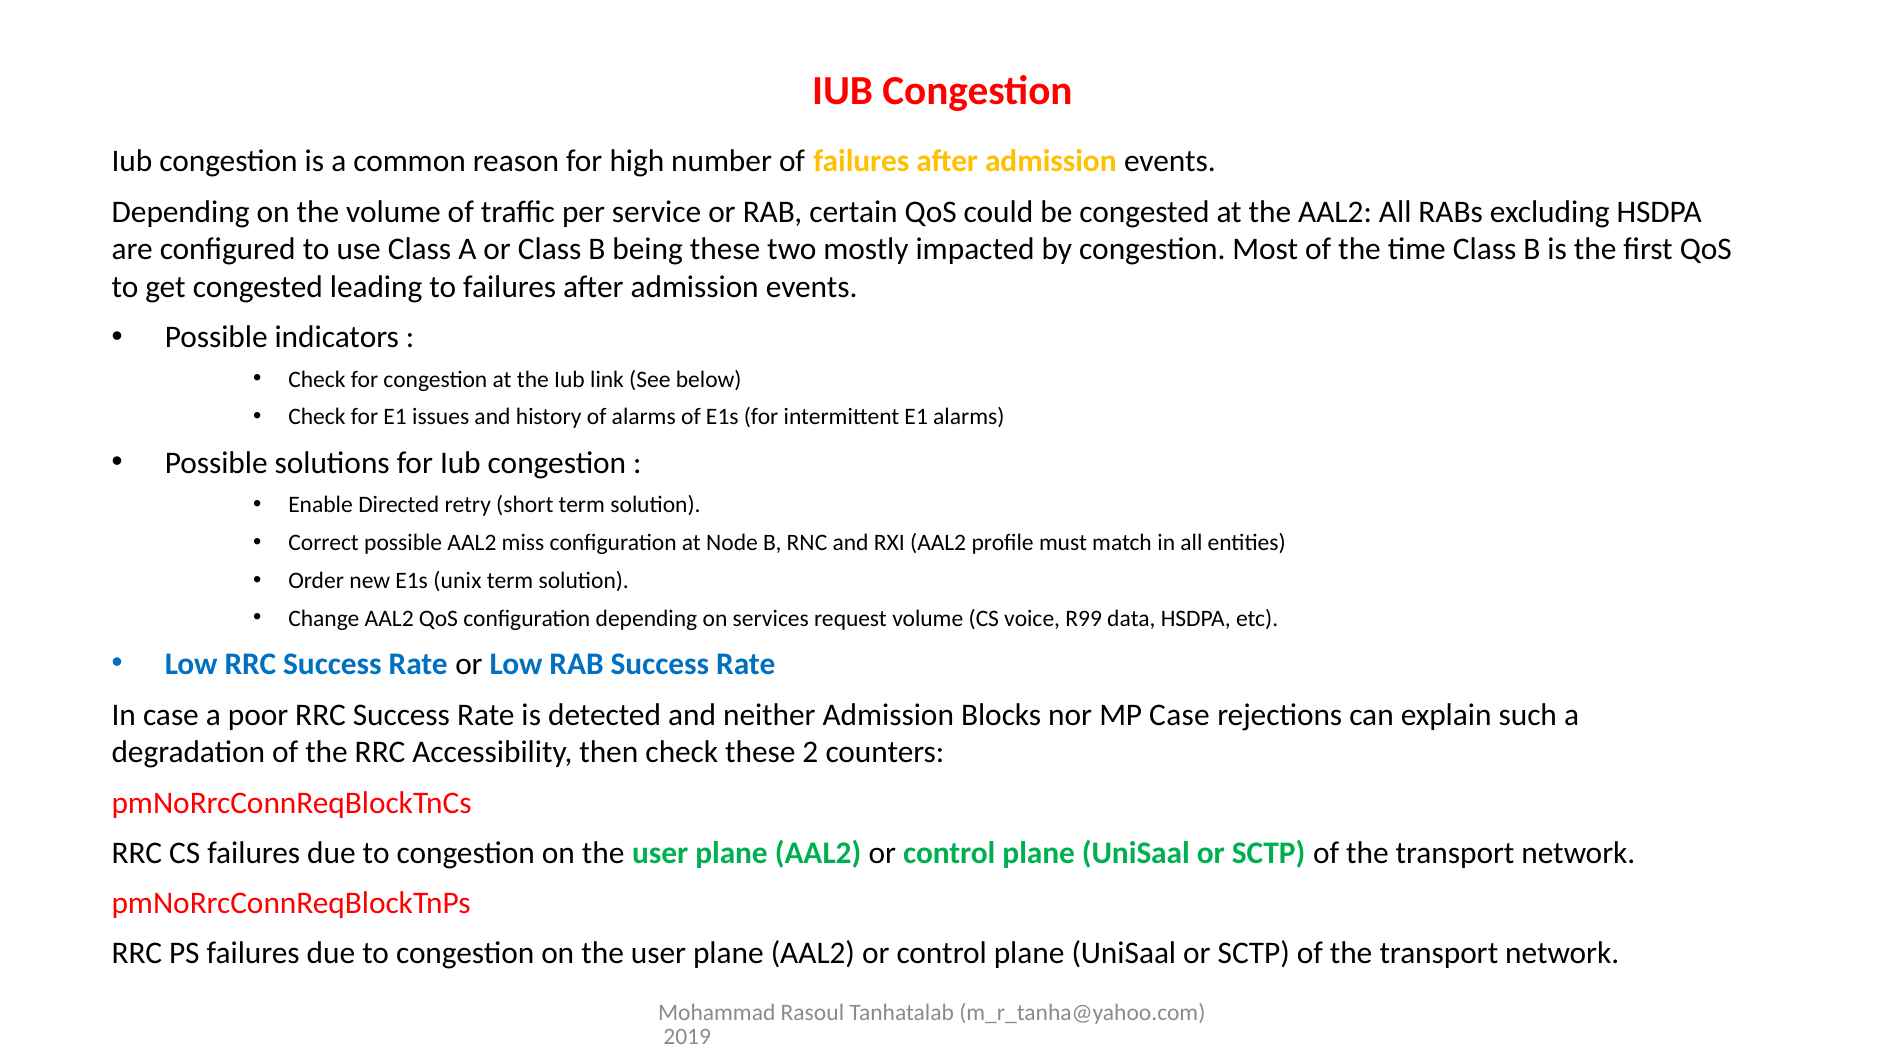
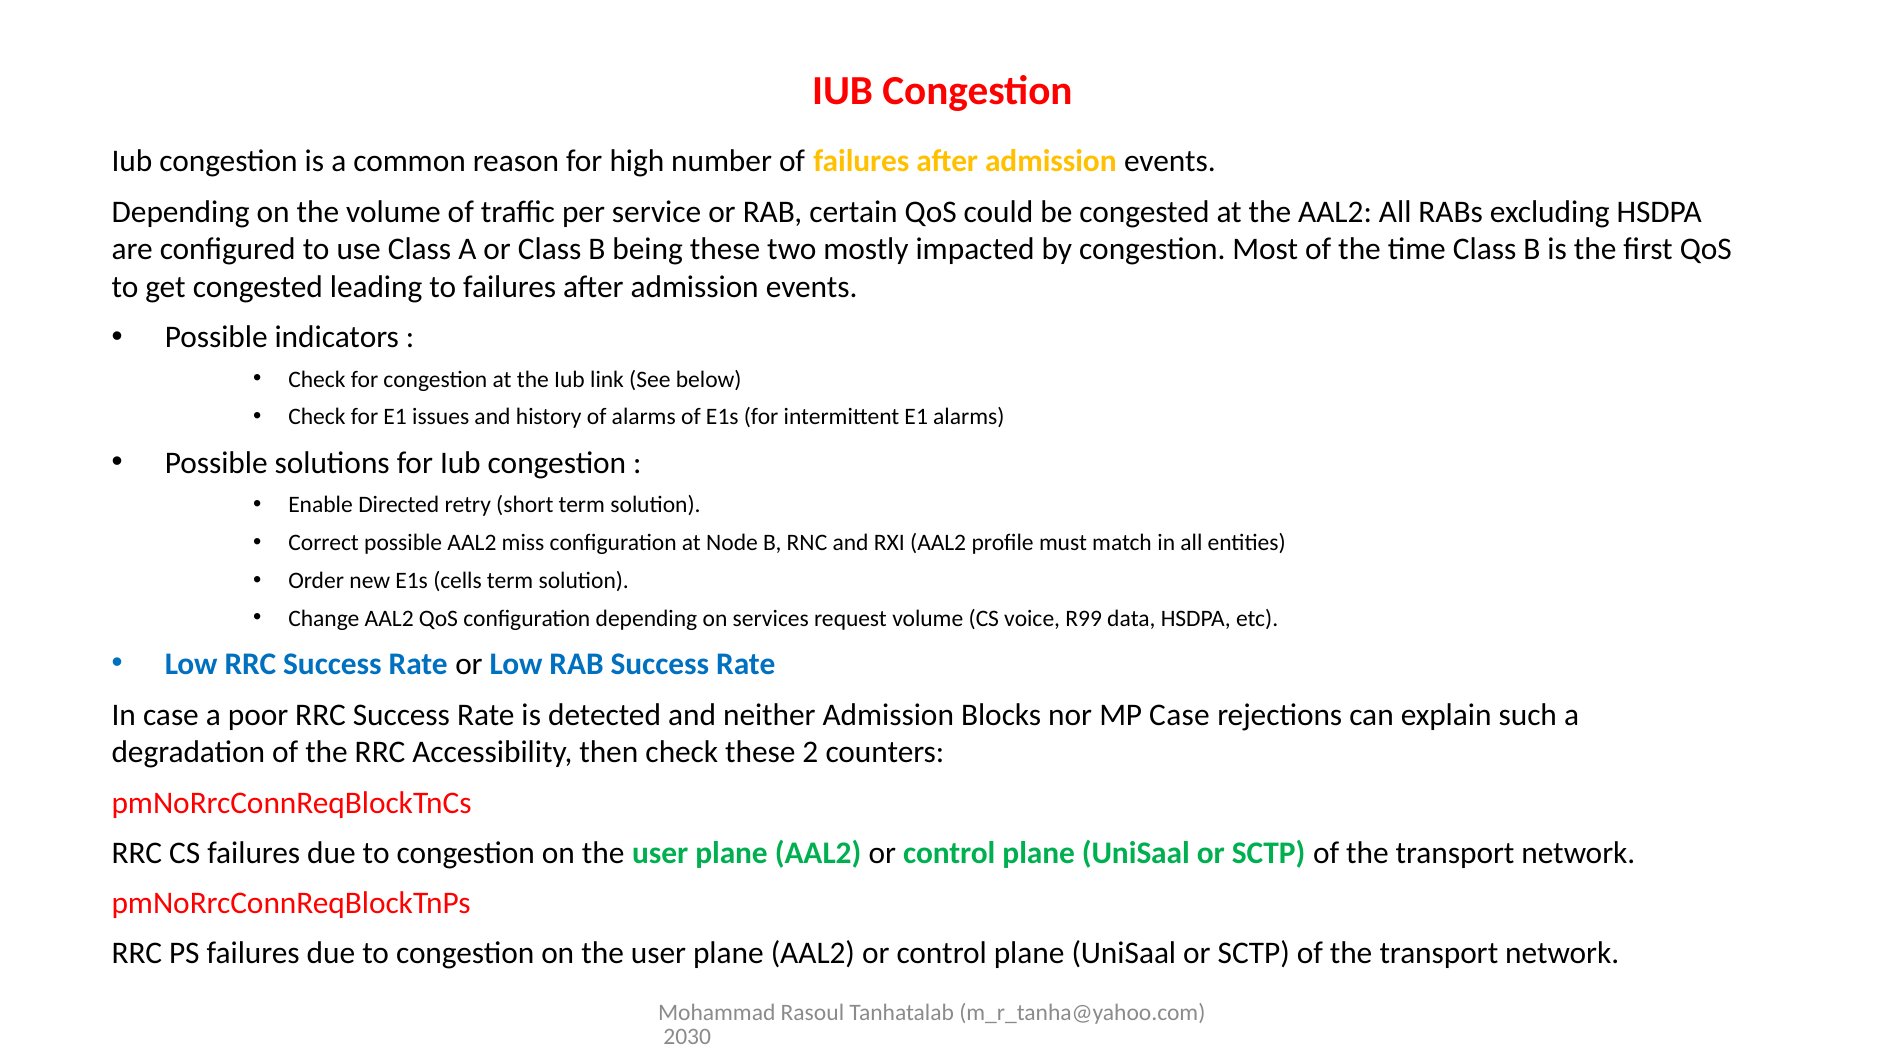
unix: unix -> cells
2019: 2019 -> 2030
